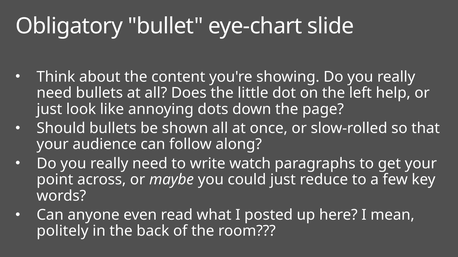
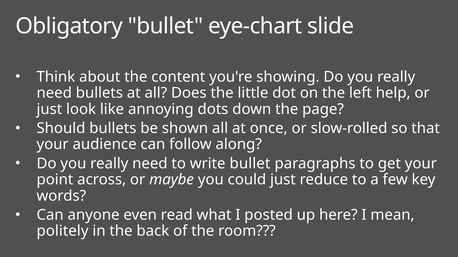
write watch: watch -> bullet
